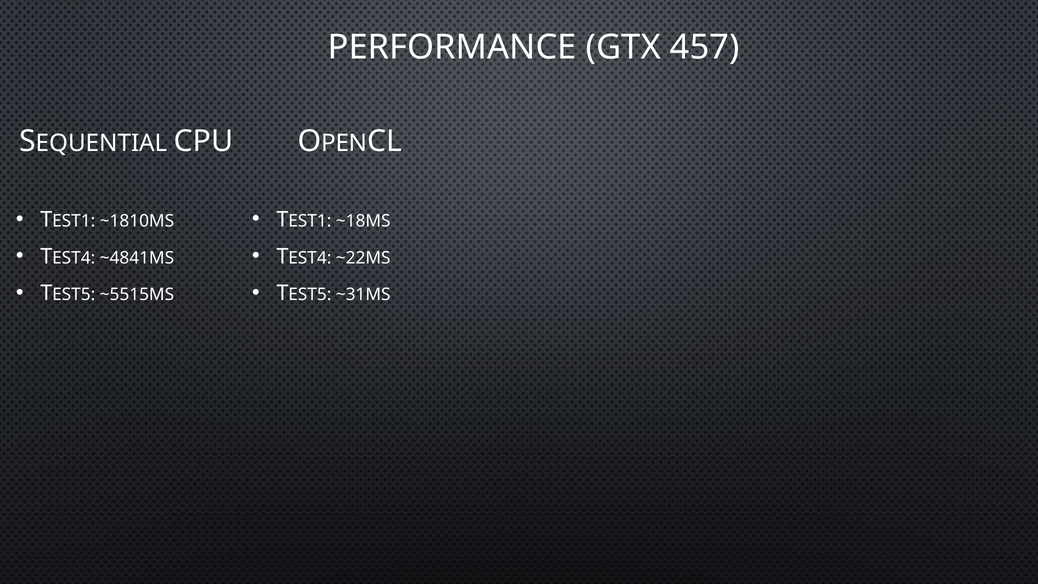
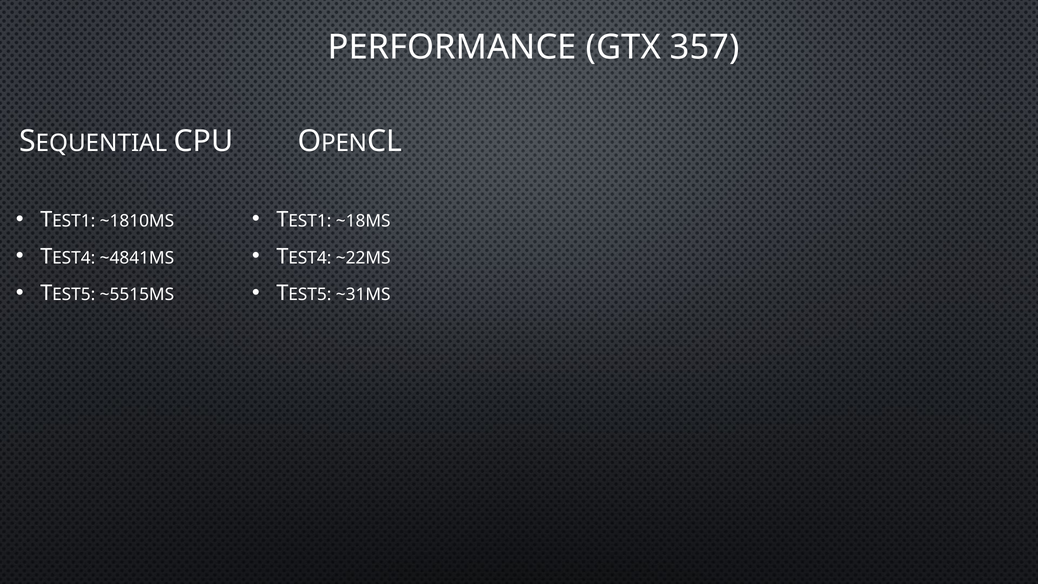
457: 457 -> 357
